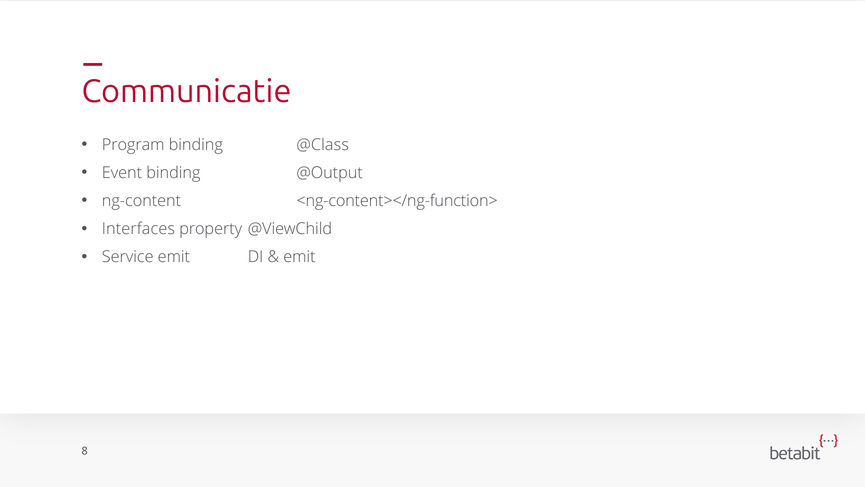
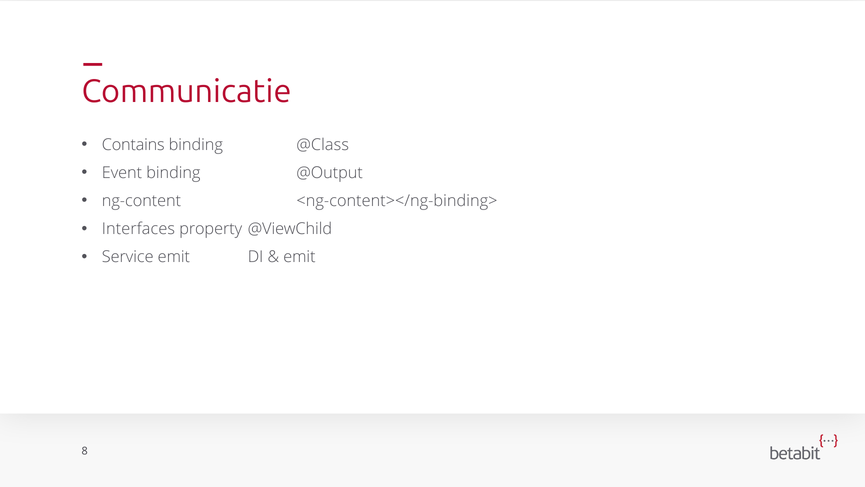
Program: Program -> Contains
<ng-content></ng-function>: <ng-content></ng-function> -> <ng-content></ng-binding>
